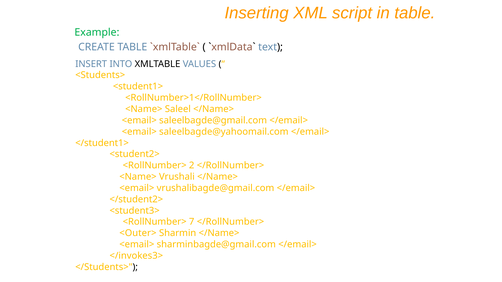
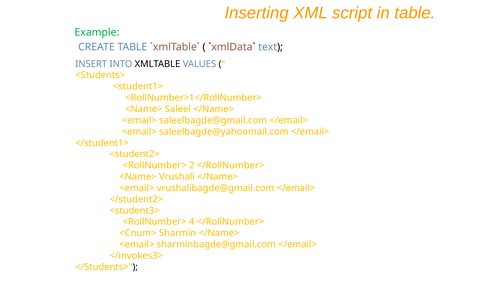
7: 7 -> 4
<Outer>: <Outer> -> <Cnum>
